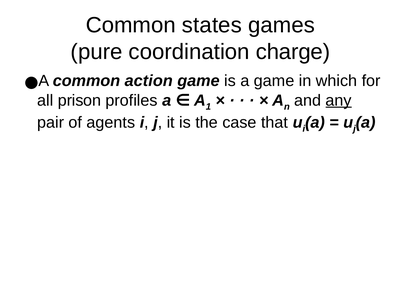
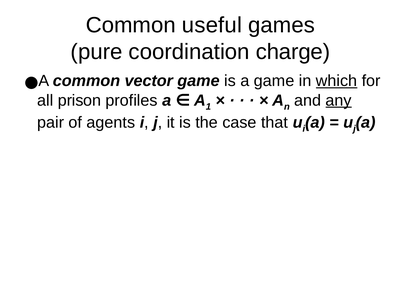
states: states -> useful
action: action -> vector
which underline: none -> present
